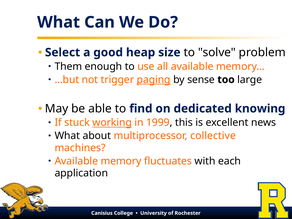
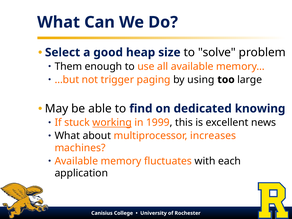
paging underline: present -> none
sense: sense -> using
collective: collective -> increases
